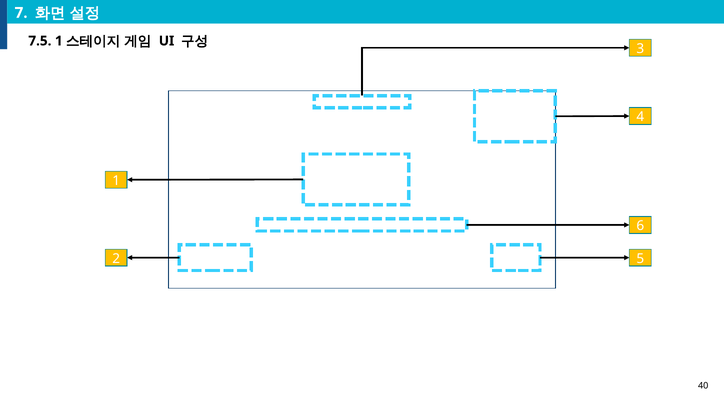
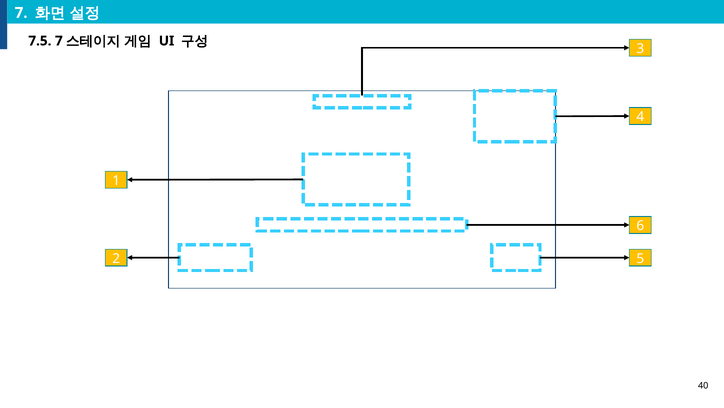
7.5 1: 1 -> 7
